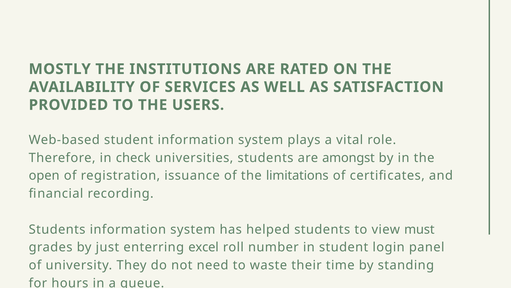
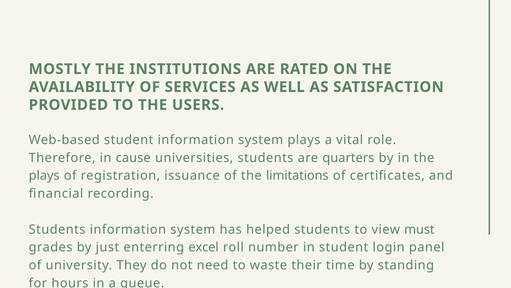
check: check -> cause
amongst: amongst -> quarters
open at (44, 175): open -> plays
